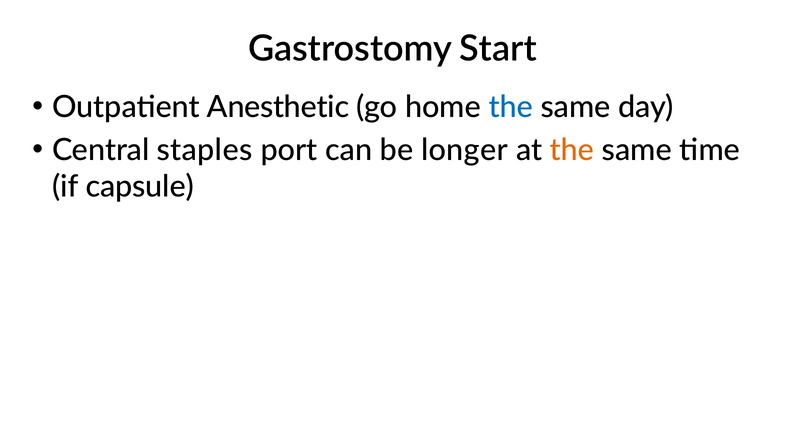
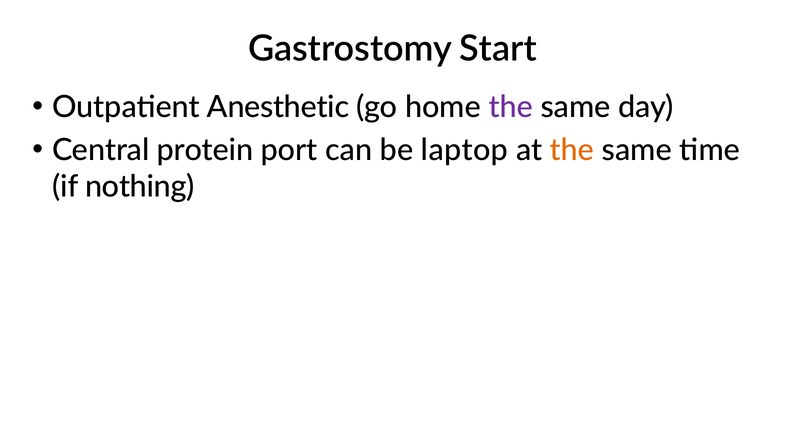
the at (511, 107) colour: blue -> purple
staples: staples -> protein
longer: longer -> laptop
capsule: capsule -> nothing
